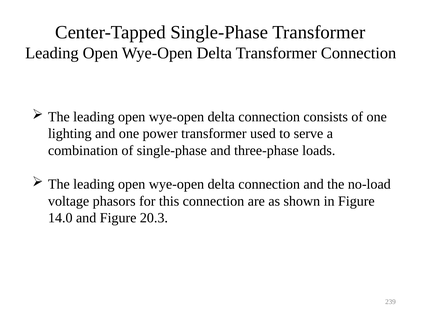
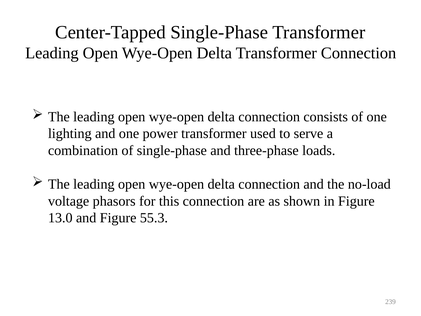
14.0: 14.0 -> 13.0
20.3: 20.3 -> 55.3
